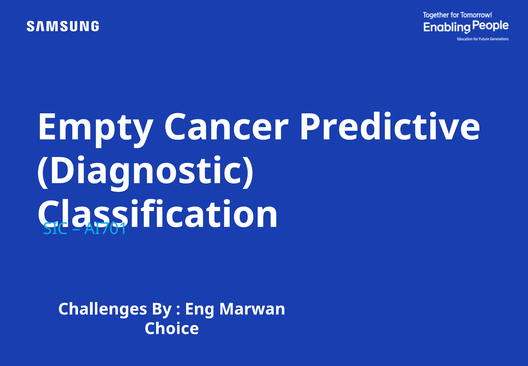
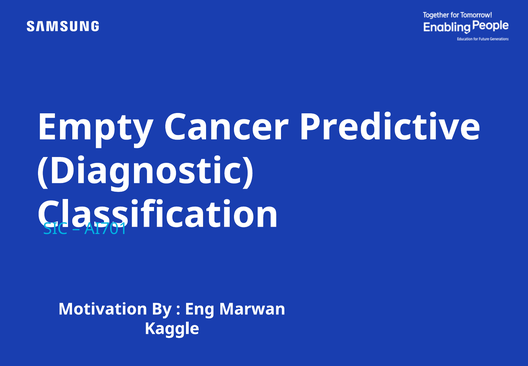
Challenges: Challenges -> Motivation
Choice: Choice -> Kaggle
